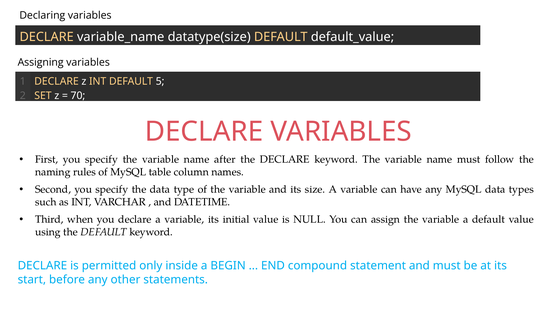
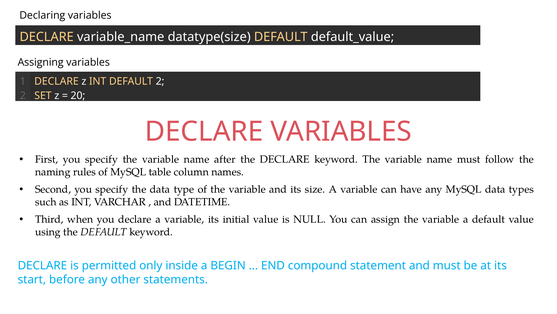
DEFAULT 5: 5 -> 2
70: 70 -> 20
